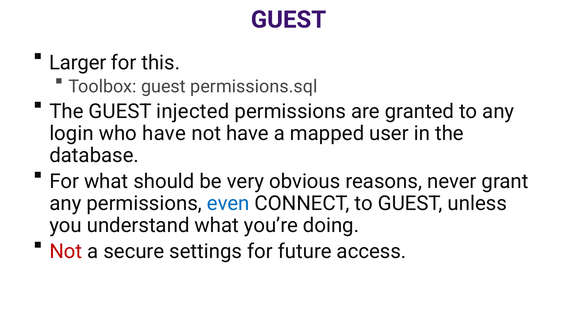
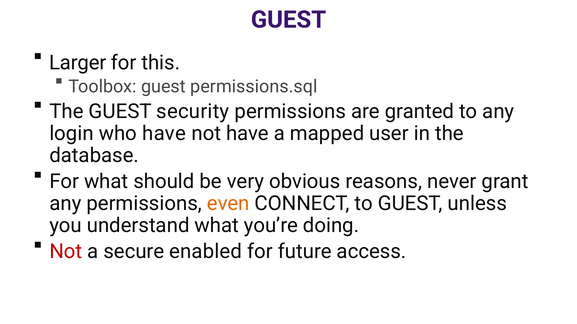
injected: injected -> security
even colour: blue -> orange
settings: settings -> enabled
